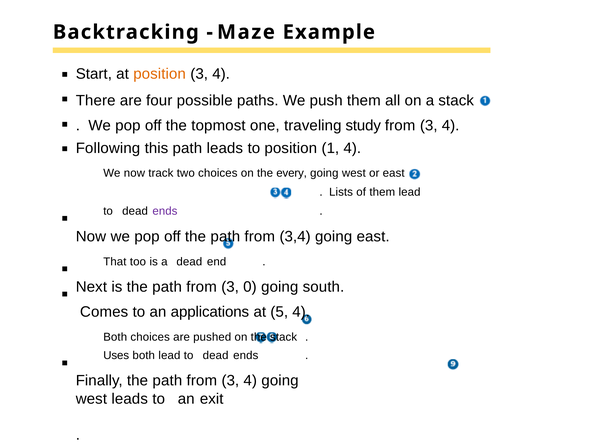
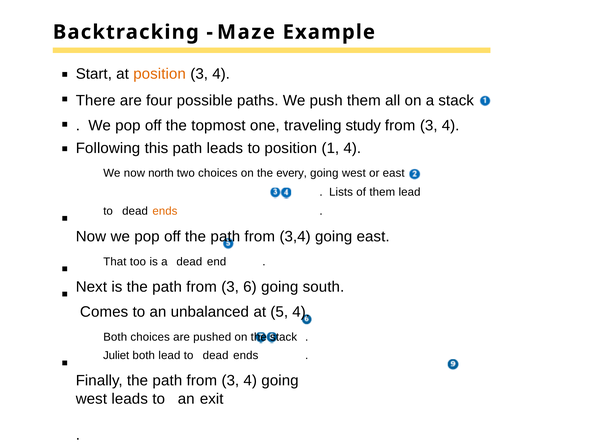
track: track -> north
ends at (165, 211) colour: purple -> orange
0: 0 -> 6
applications: applications -> unbalanced
Uses: Uses -> Juliet
